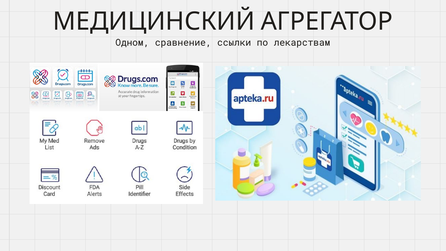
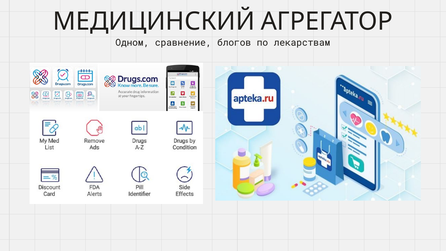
ссылки: ссылки -> блогов
